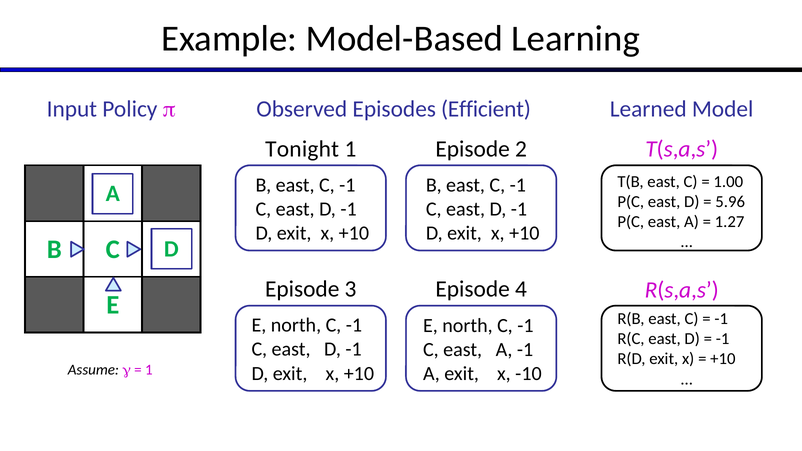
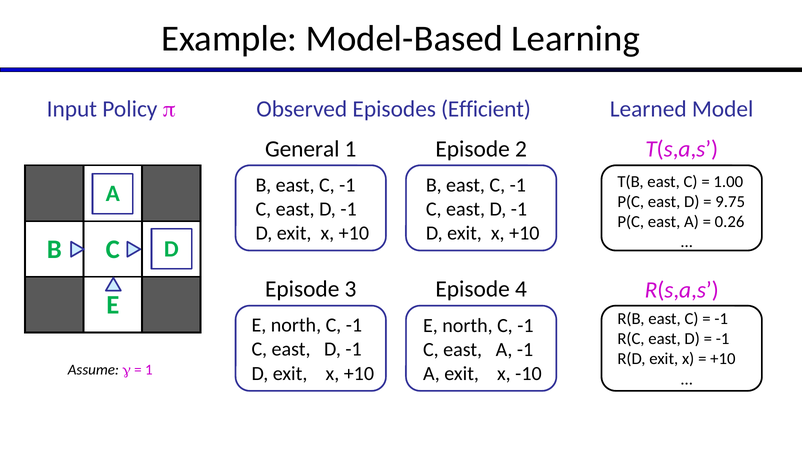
Tonight: Tonight -> General
5.96: 5.96 -> 9.75
1.27: 1.27 -> 0.26
